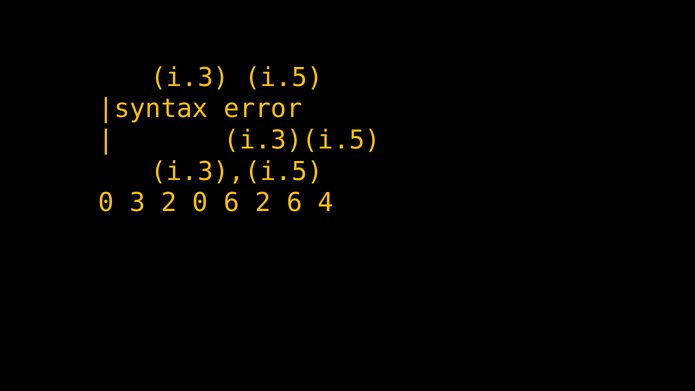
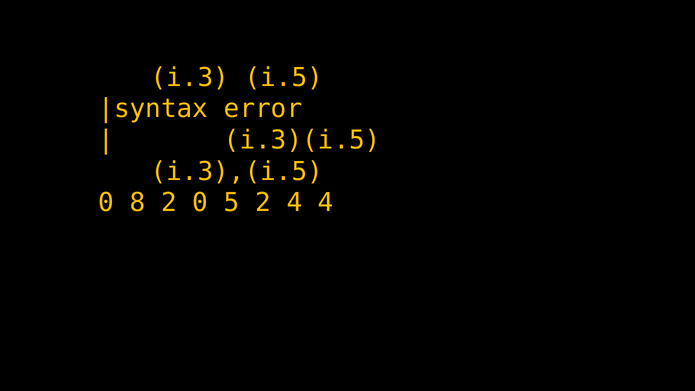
3: 3 -> 8
0 6: 6 -> 5
2 6: 6 -> 4
